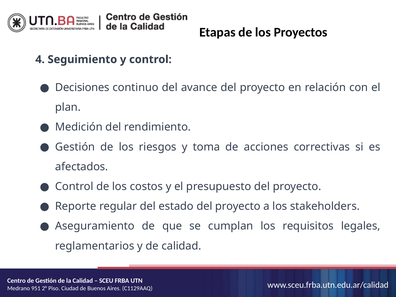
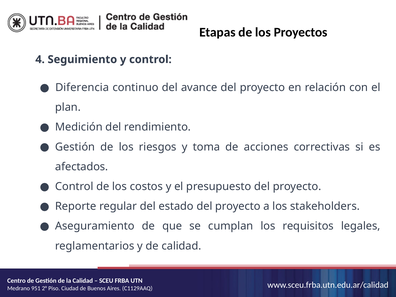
Decisiones: Decisiones -> Diferencia
